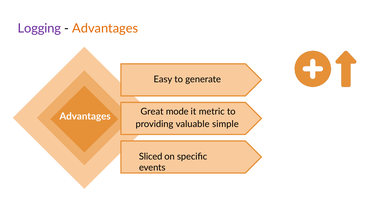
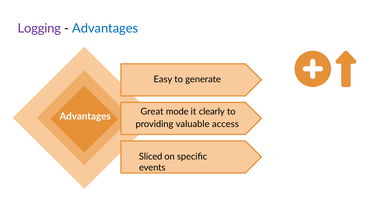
Advantages at (105, 28) colour: orange -> blue
metric: metric -> clearly
simple: simple -> access
